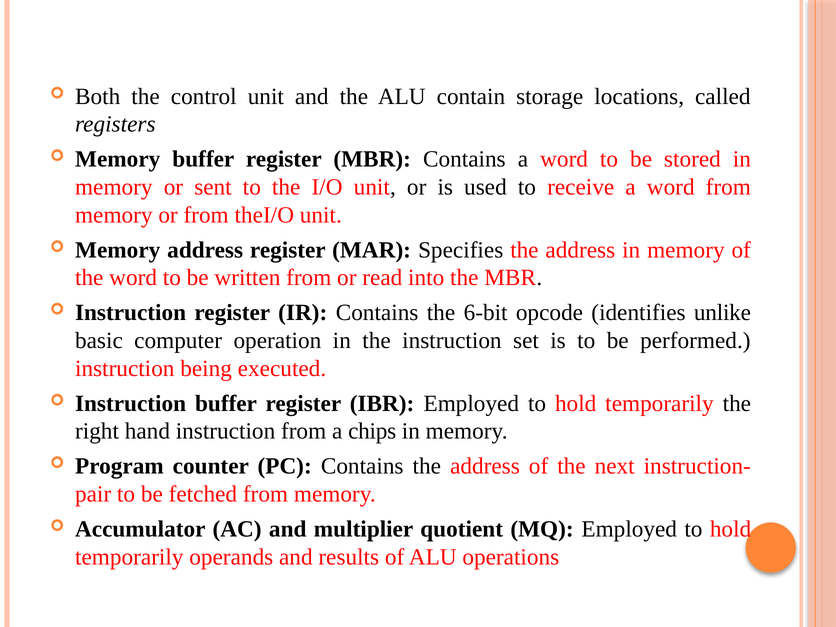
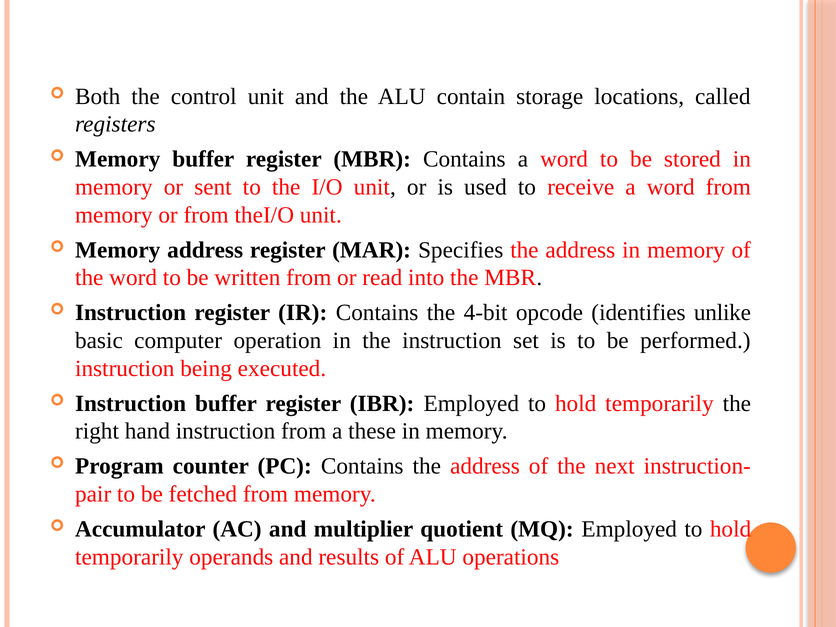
6-bit: 6-bit -> 4-bit
chips: chips -> these
